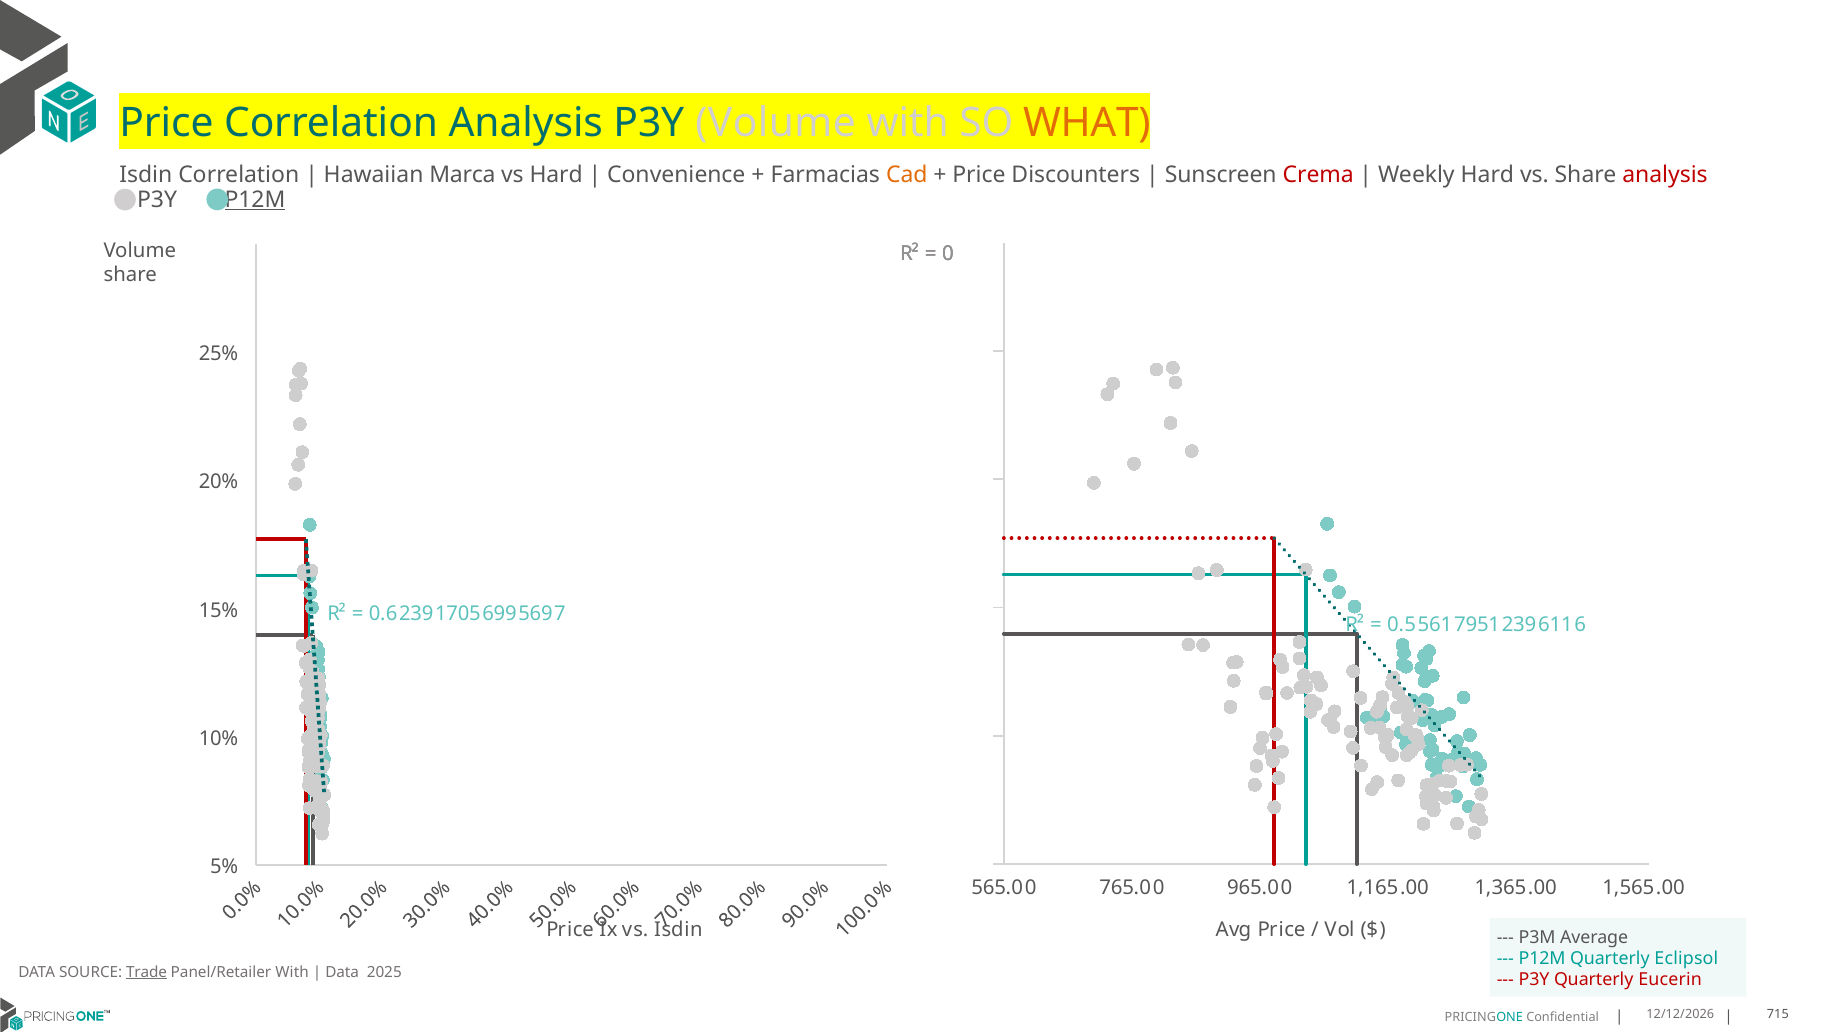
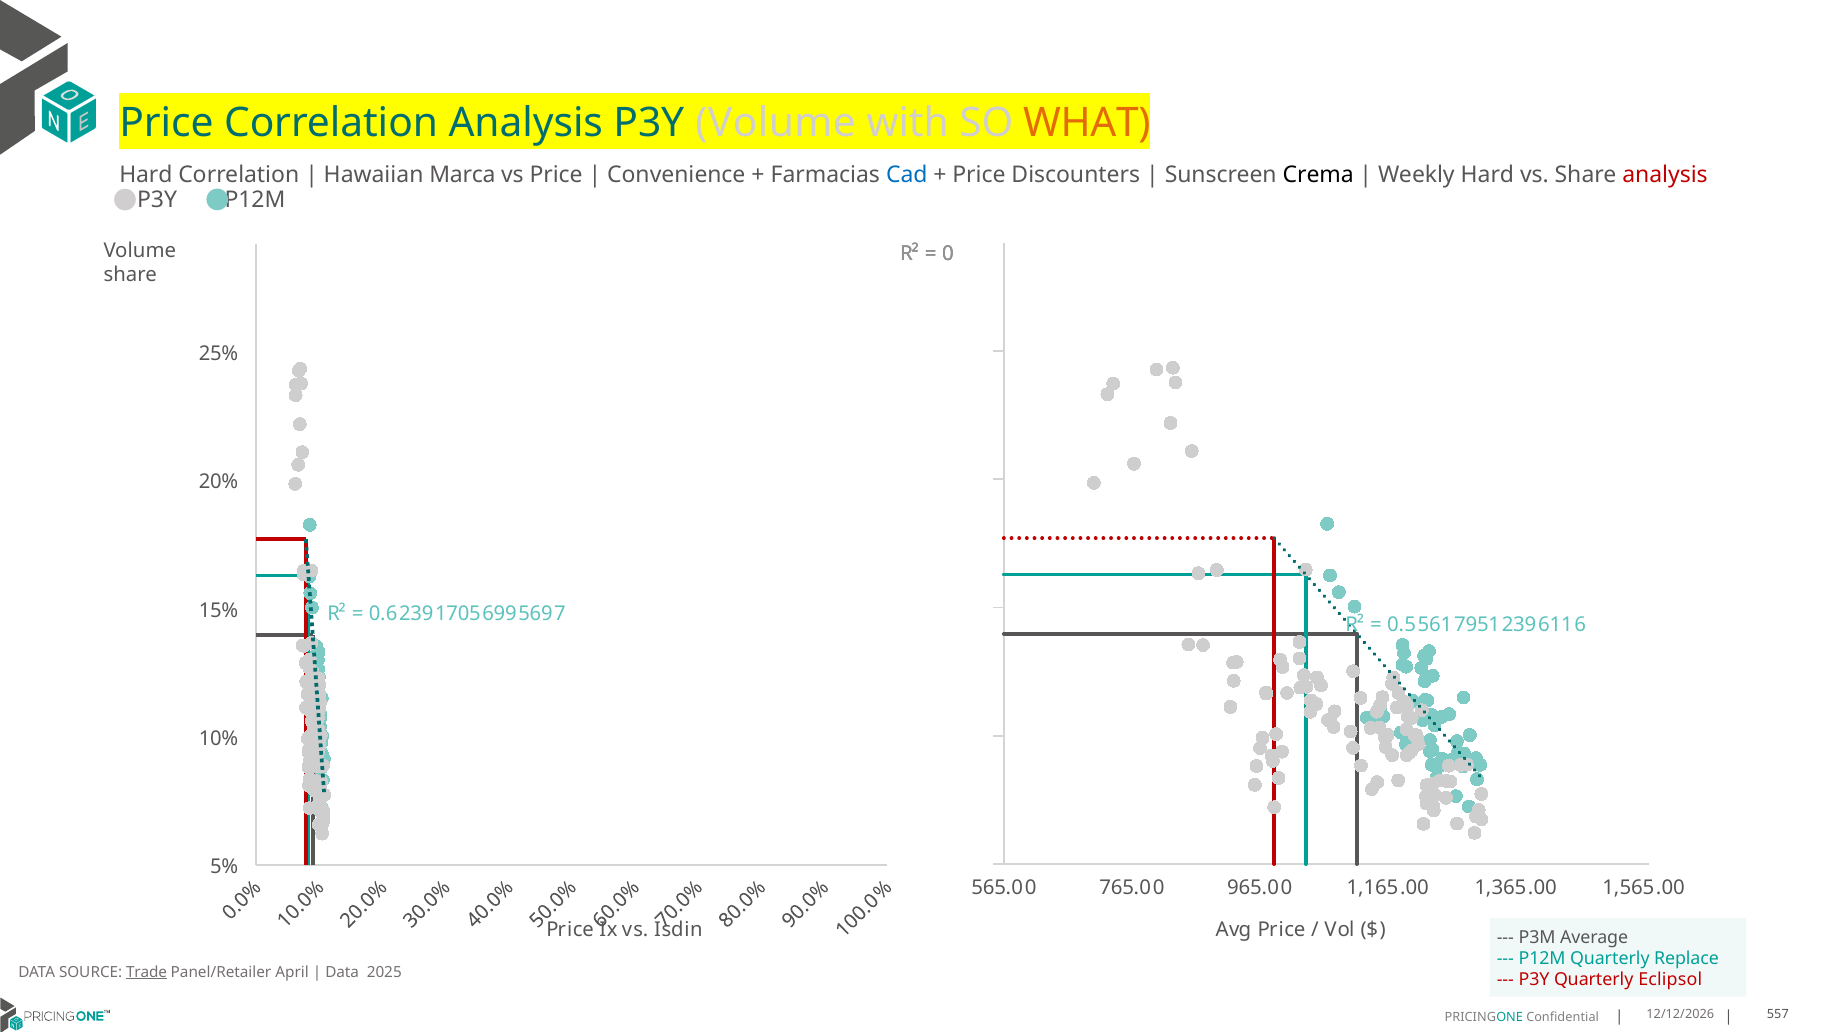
Isdin at (146, 175): Isdin -> Hard
vs Hard: Hard -> Price
Cad colour: orange -> blue
Crema colour: red -> black
P12M at (255, 200) underline: present -> none
Eclipsol: Eclipsol -> Replace
Panel/Retailer With: With -> April
Eucerin: Eucerin -> Eclipsol
715: 715 -> 557
